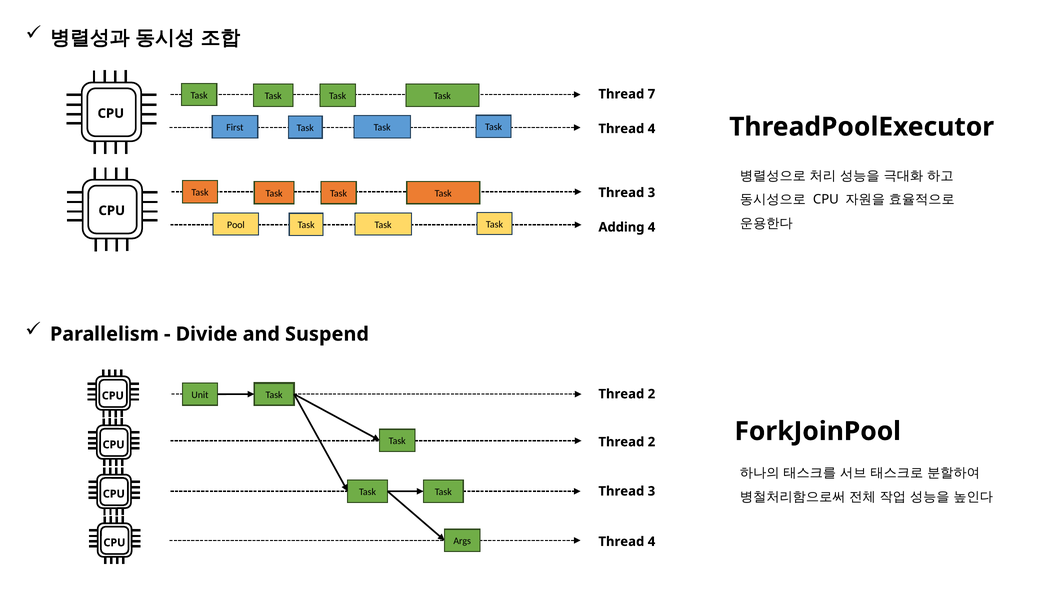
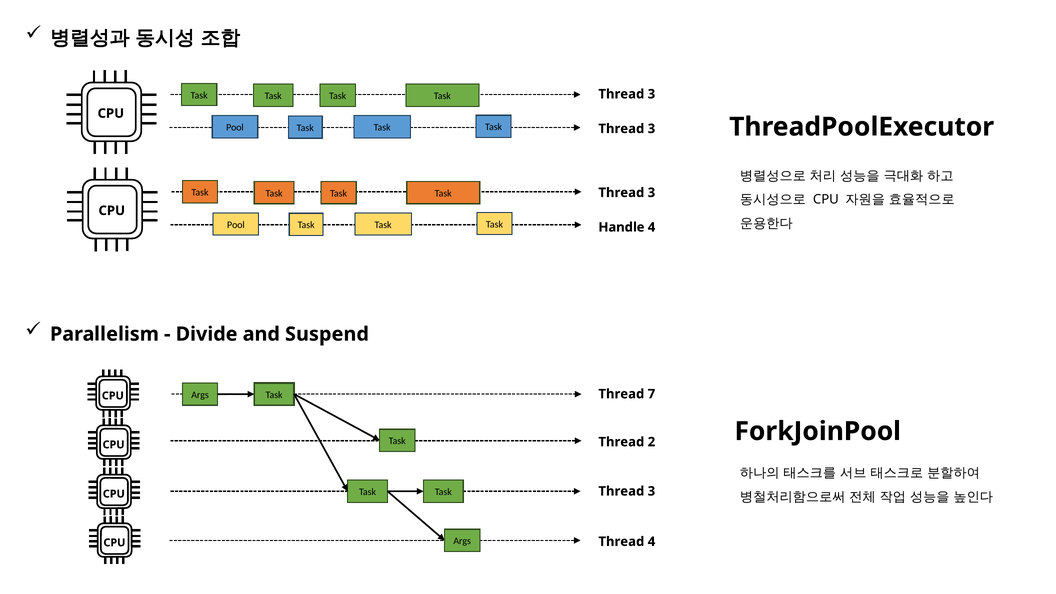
7 at (651, 94): 7 -> 3
First at (235, 128): First -> Pool
4 at (651, 129): 4 -> 3
Adding: Adding -> Handle
2 at (651, 394): 2 -> 7
CPU Unit: Unit -> Args
